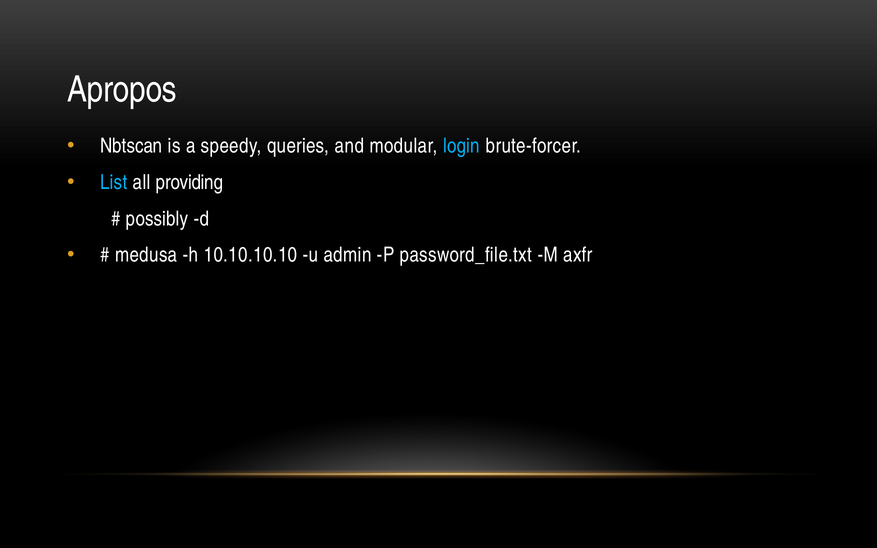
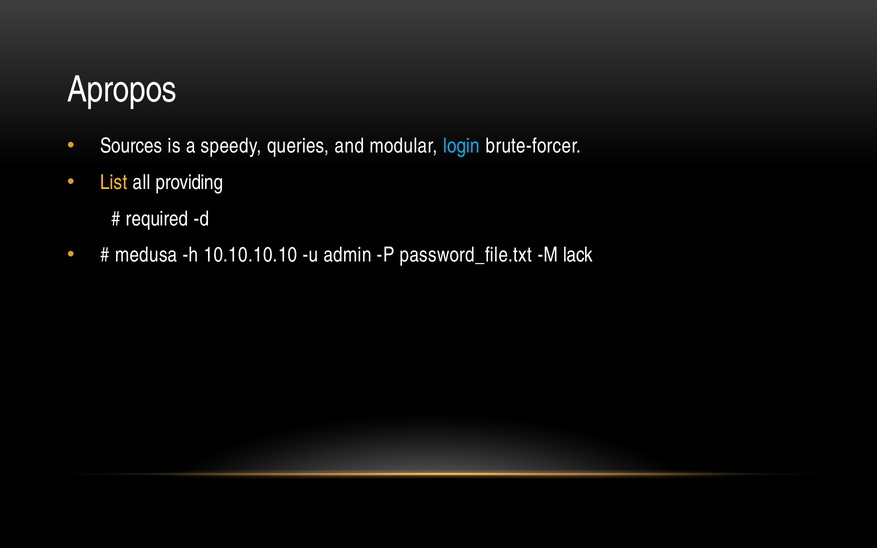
Nbtscan: Nbtscan -> Sources
List colour: light blue -> yellow
possibly: possibly -> required
axfr: axfr -> lack
